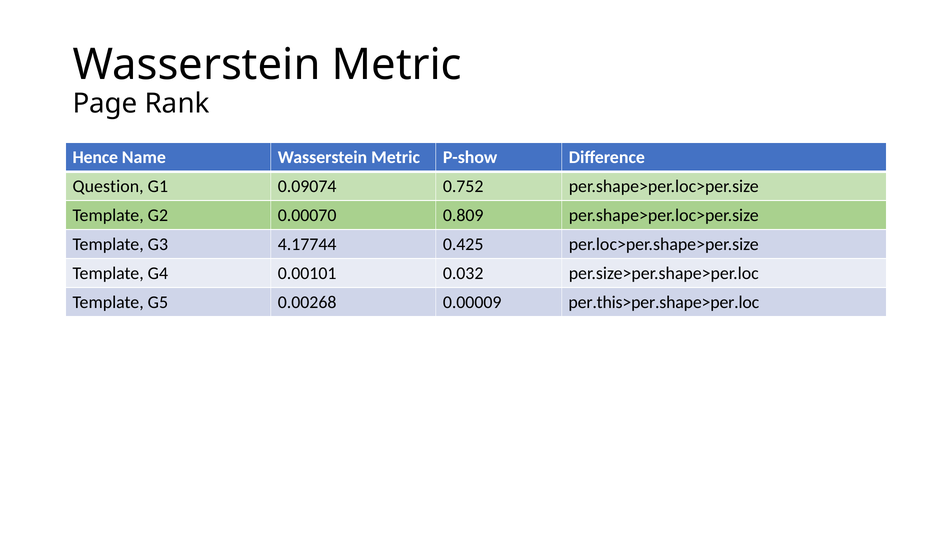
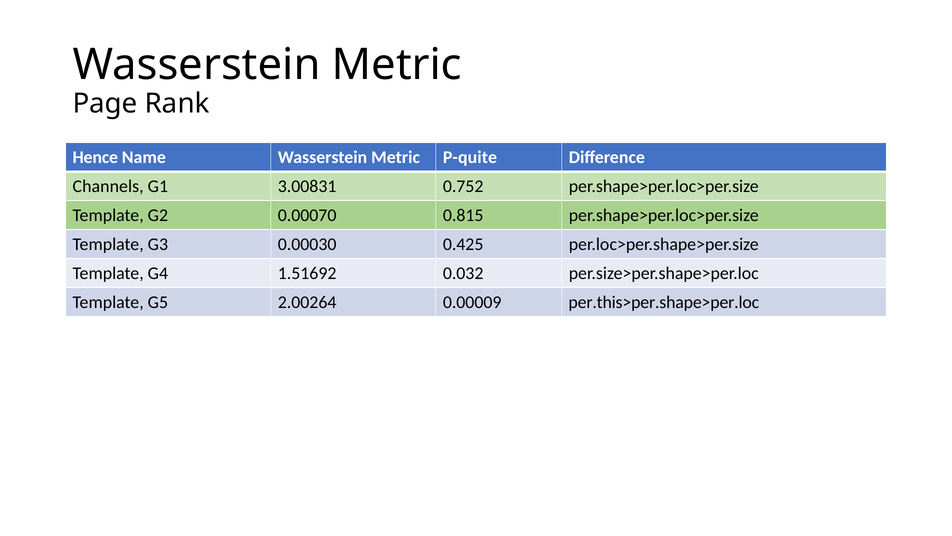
P-show: P-show -> P-quite
Question: Question -> Channels
0.09074: 0.09074 -> 3.00831
0.809: 0.809 -> 0.815
4.17744: 4.17744 -> 0.00030
0.00101: 0.00101 -> 1.51692
0.00268: 0.00268 -> 2.00264
